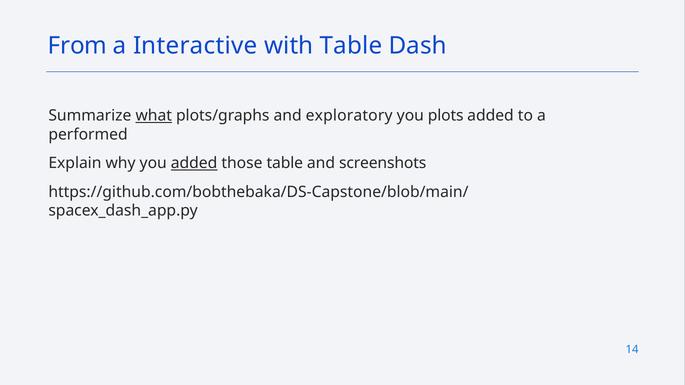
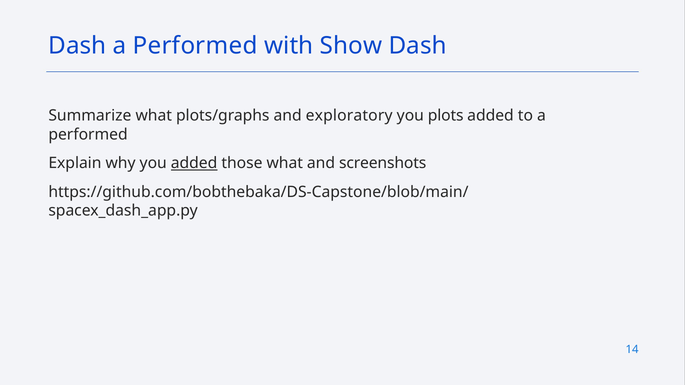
From at (78, 46): From -> Dash
Interactive at (195, 46): Interactive -> Performed
with Table: Table -> Show
what at (154, 116) underline: present -> none
those table: table -> what
